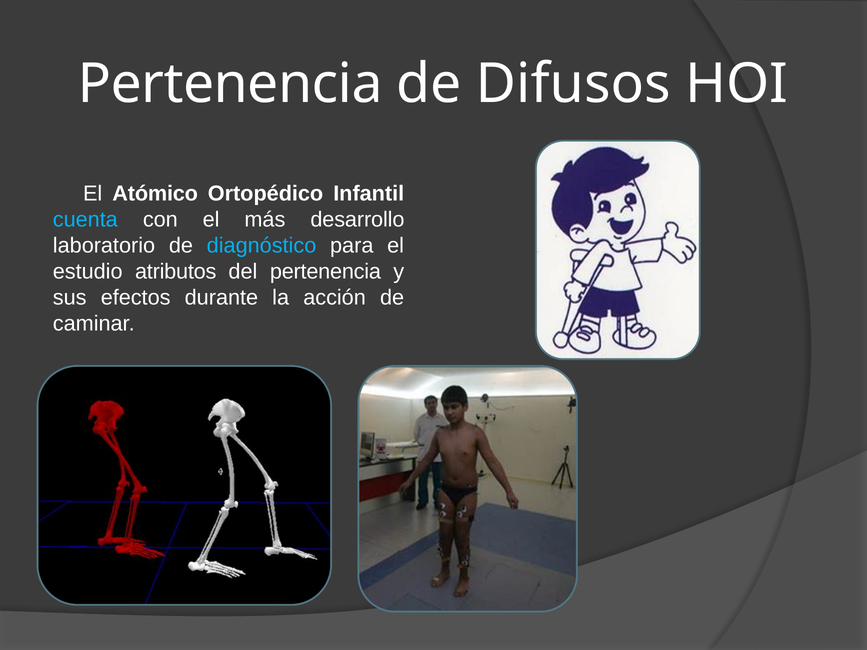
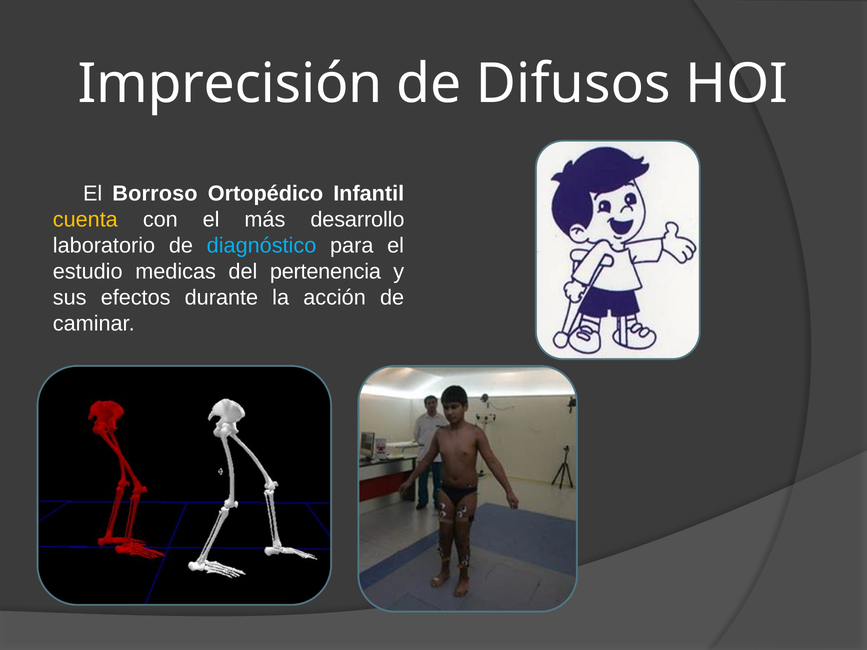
Pertenencia at (230, 84): Pertenencia -> Imprecisión
Atómico: Atómico -> Borroso
cuenta colour: light blue -> yellow
atributos: atributos -> medicas
